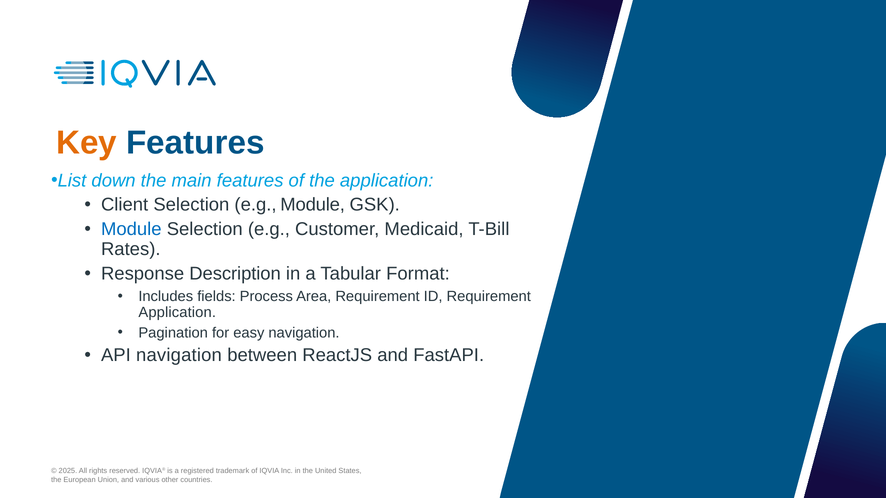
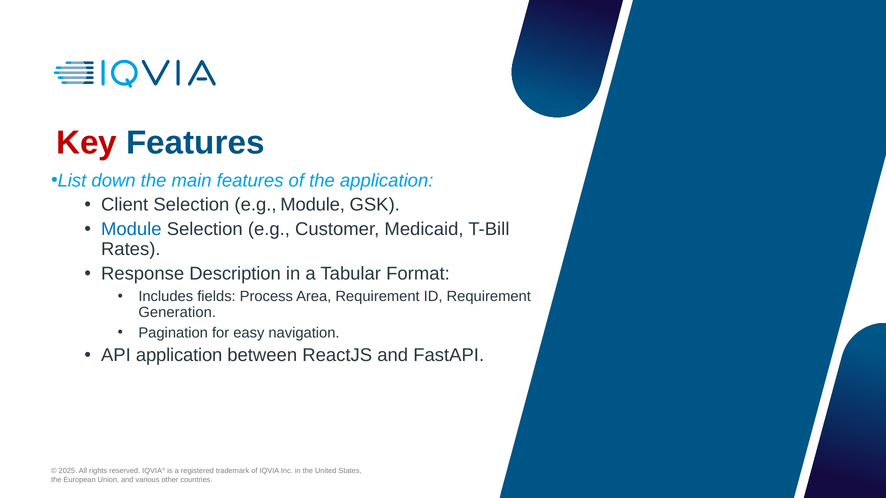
Key colour: orange -> red
Application at (177, 312): Application -> Generation
API navigation: navigation -> application
